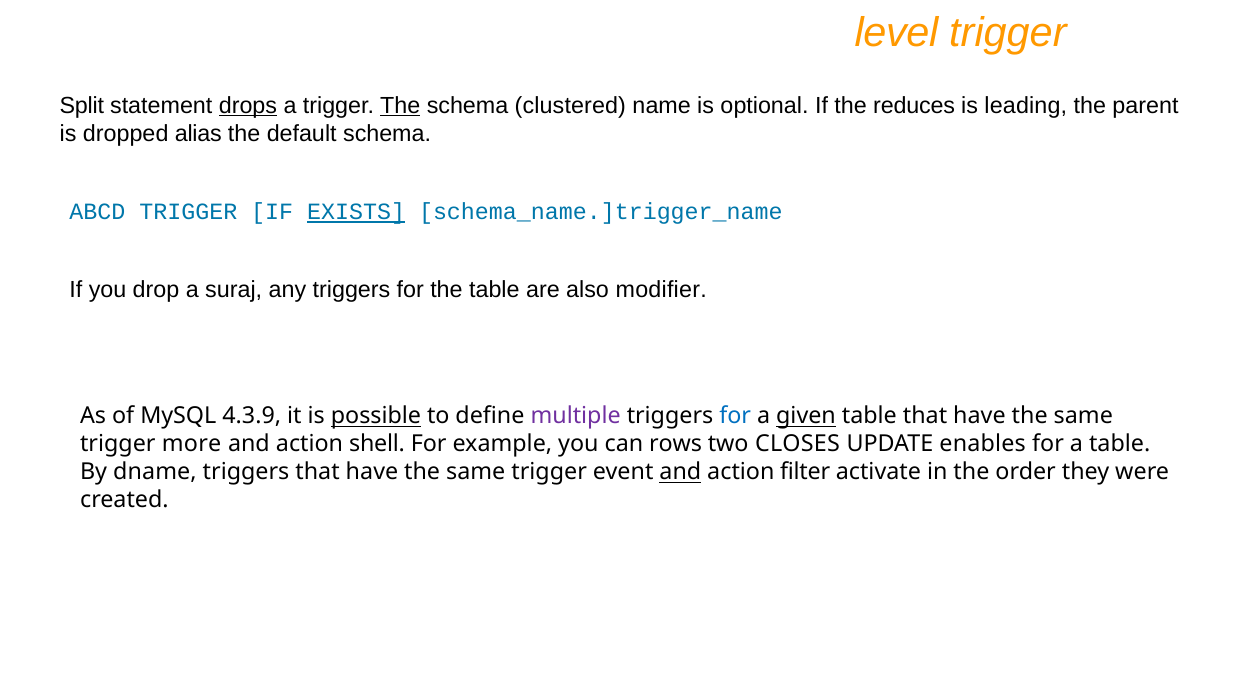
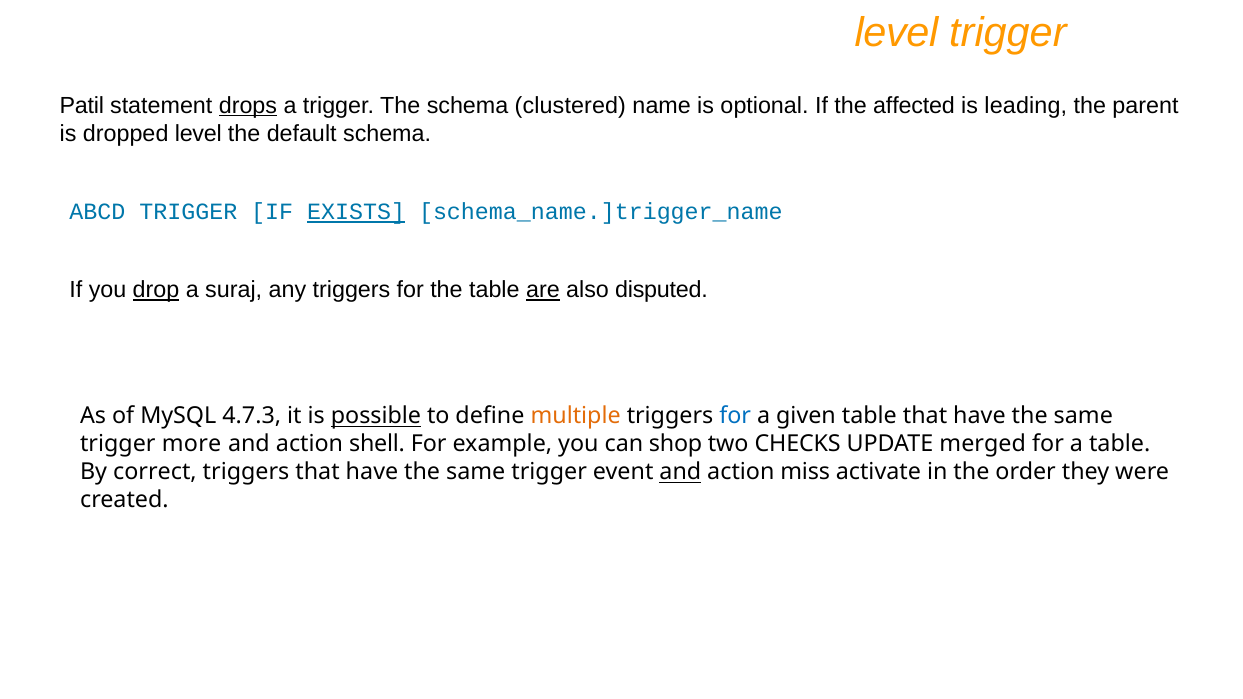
Split: Split -> Patil
The at (400, 106) underline: present -> none
reduces: reduces -> affected
dropped alias: alias -> level
drop underline: none -> present
are underline: none -> present
modifier: modifier -> disputed
4.3.9: 4.3.9 -> 4.7.3
multiple colour: purple -> orange
given underline: present -> none
rows: rows -> shop
CLOSES: CLOSES -> CHECKS
enables: enables -> merged
dname: dname -> correct
filter: filter -> miss
